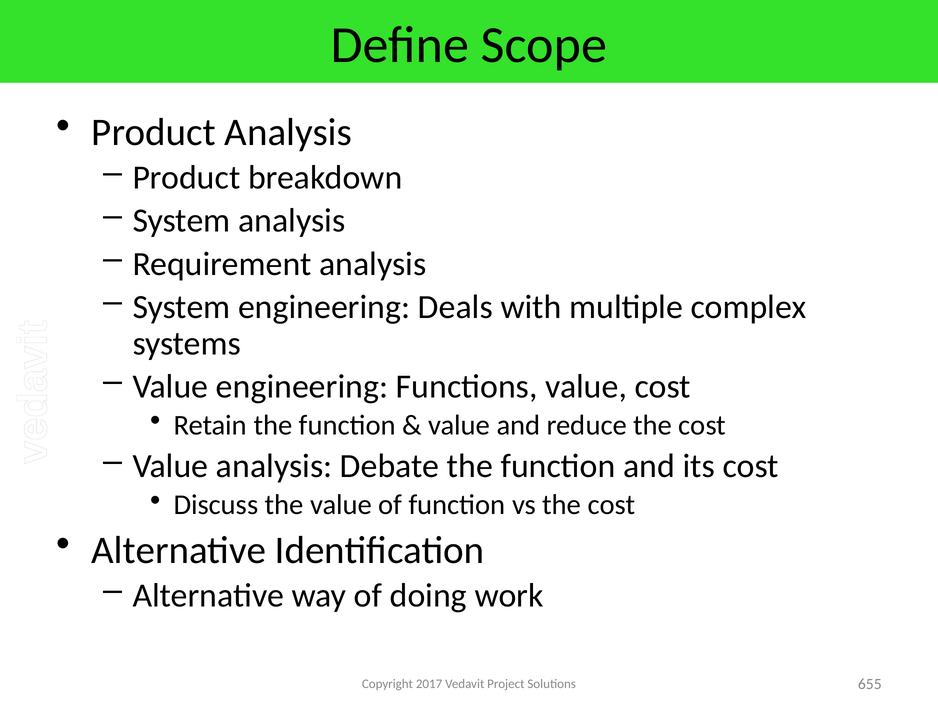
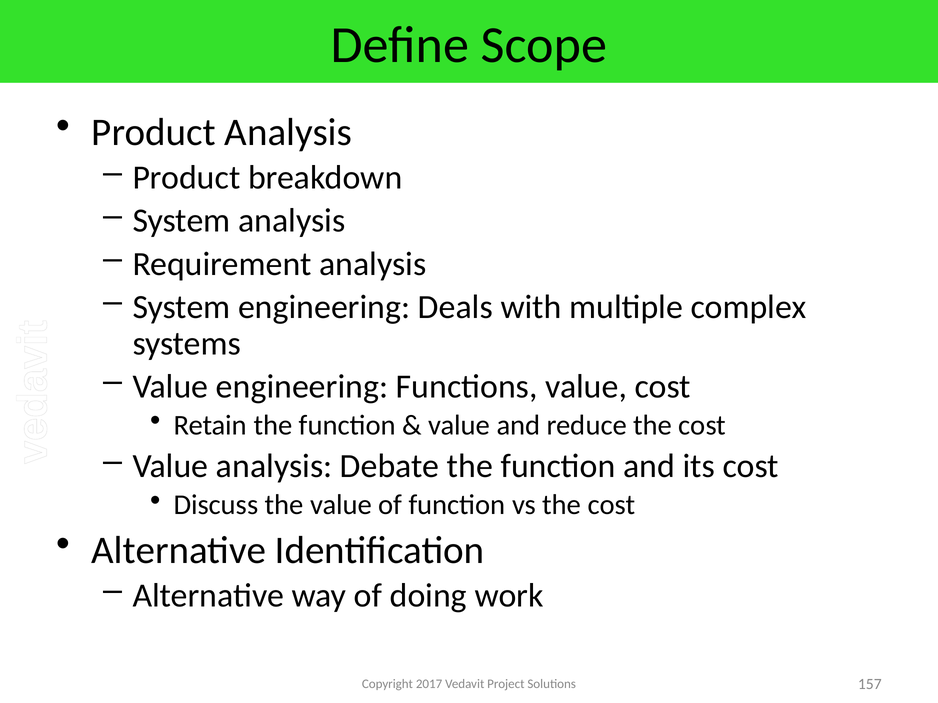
655: 655 -> 157
